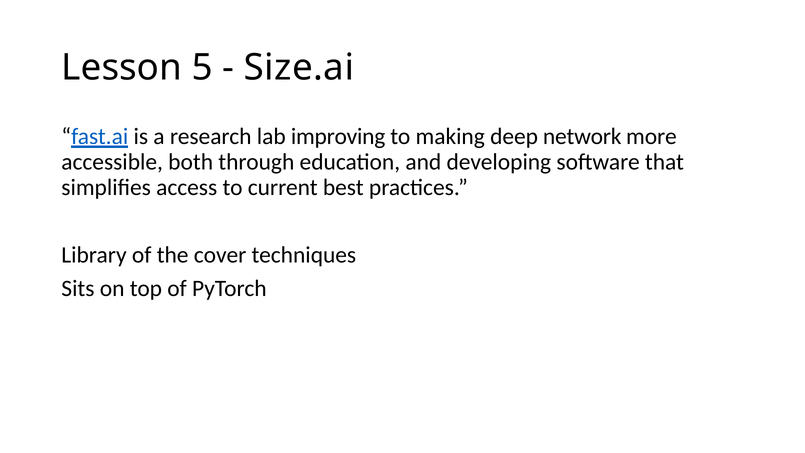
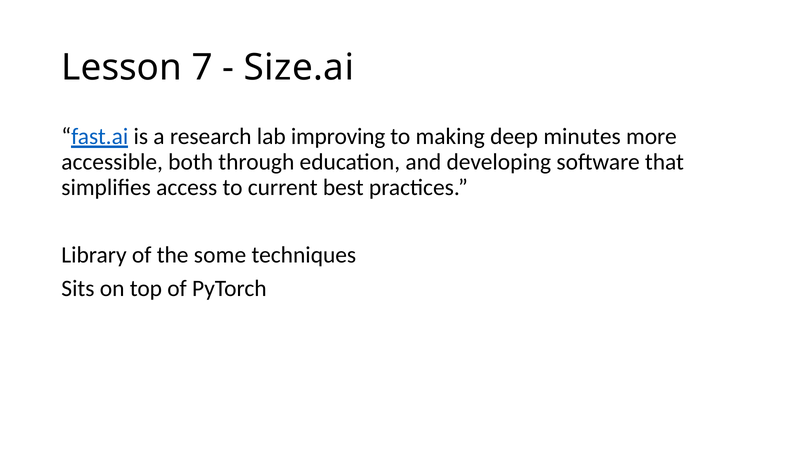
5: 5 -> 7
network: network -> minutes
cover: cover -> some
